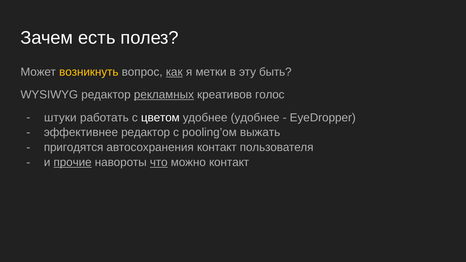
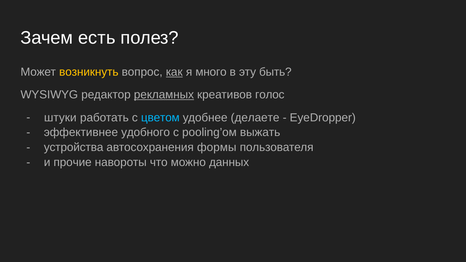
метки: метки -> много
цветом colour: white -> light blue
удобнее удобнее: удобнее -> делаете
эффективнее редактор: редактор -> удобного
пригодятся: пригодятся -> устройства
автосохранения контакт: контакт -> формы
прочие underline: present -> none
что underline: present -> none
можно контакт: контакт -> данных
